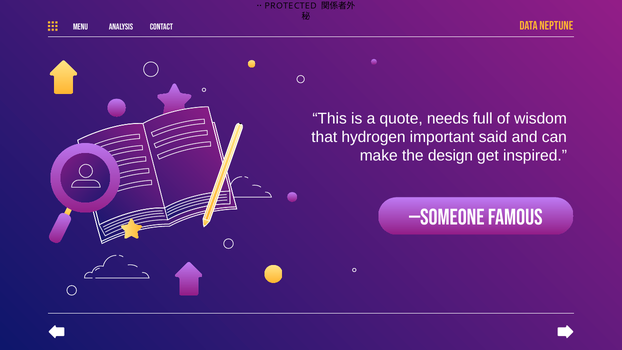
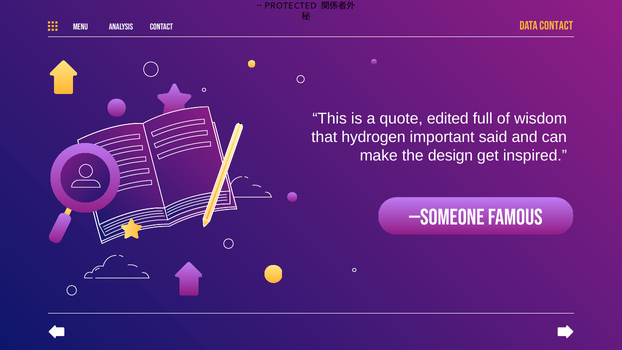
Data NEPTUNE: NEPTUNE -> CONTACT
needs: needs -> edited
